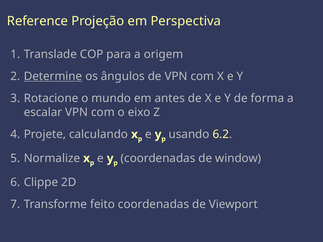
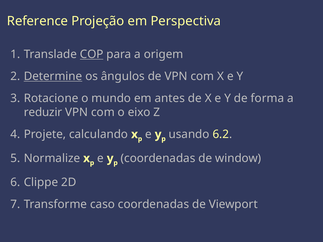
COP underline: none -> present
escalar: escalar -> reduzir
feito: feito -> caso
